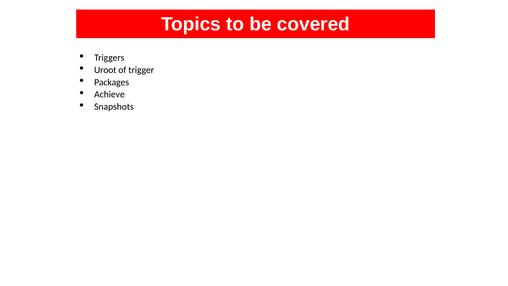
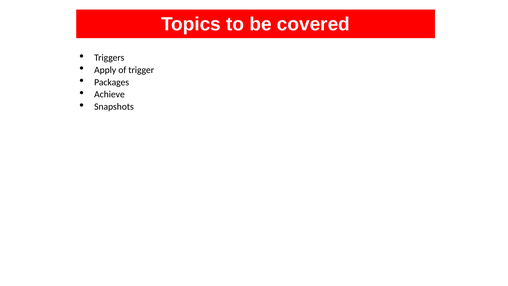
Uroot: Uroot -> Apply
